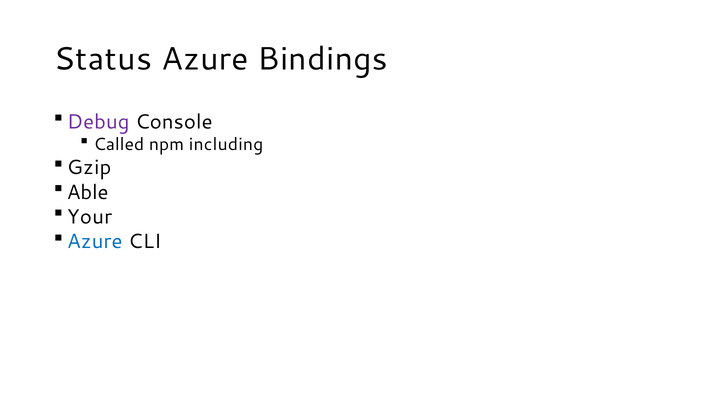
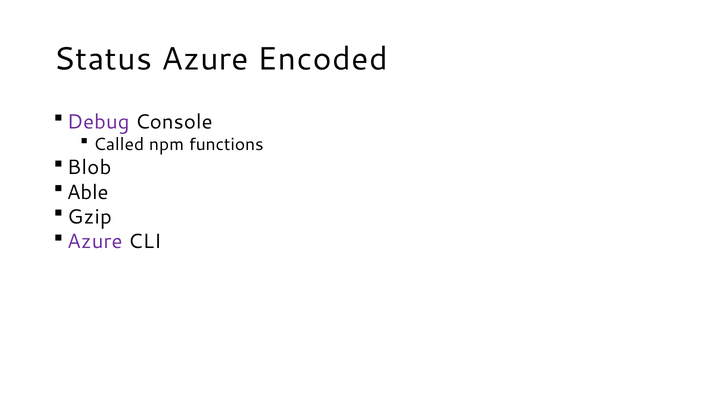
Bindings: Bindings -> Encoded
including: including -> functions
Gzip: Gzip -> Blob
Your: Your -> Gzip
Azure at (95, 242) colour: blue -> purple
